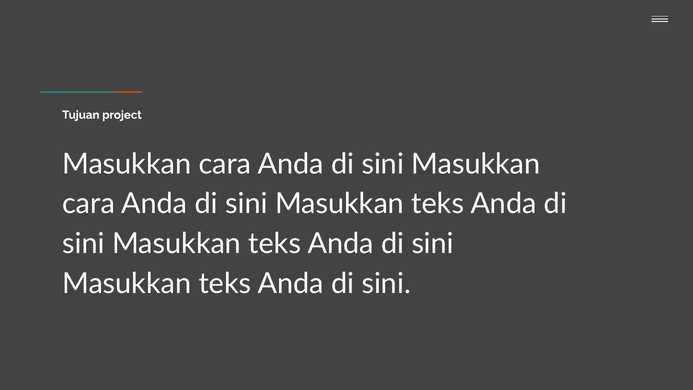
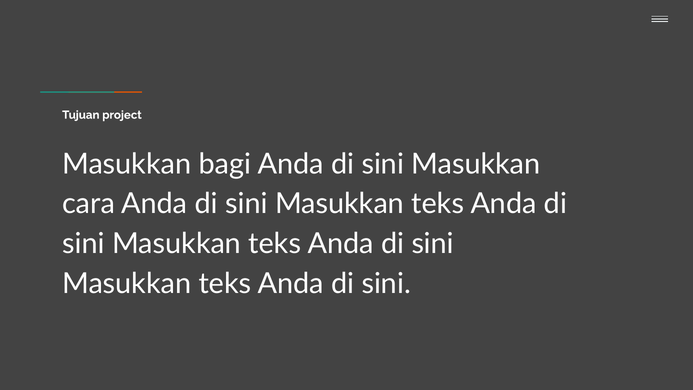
cara at (225, 164): cara -> bagi
